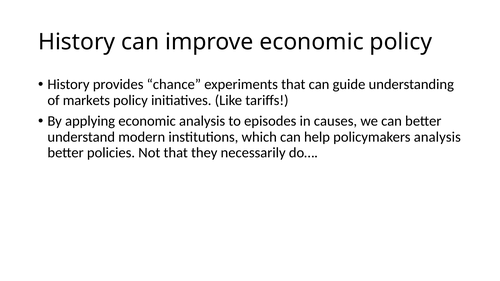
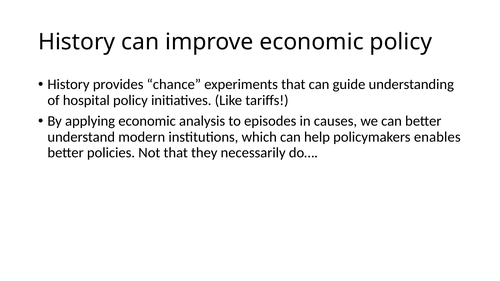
markets: markets -> hospital
policymakers analysis: analysis -> enables
